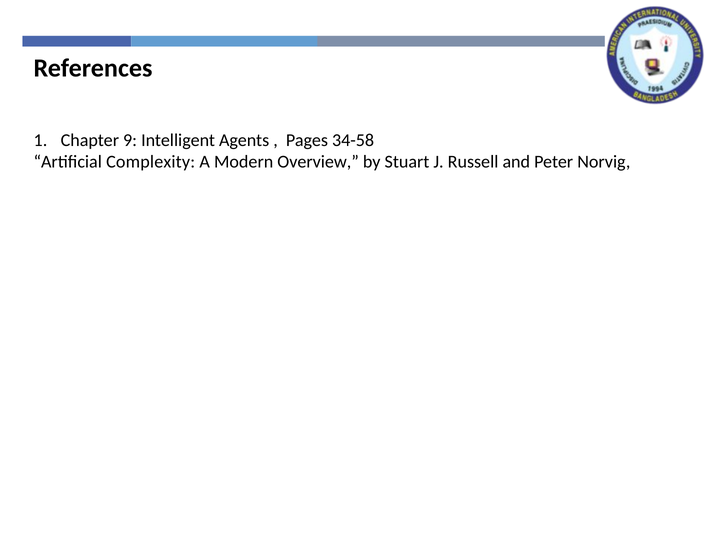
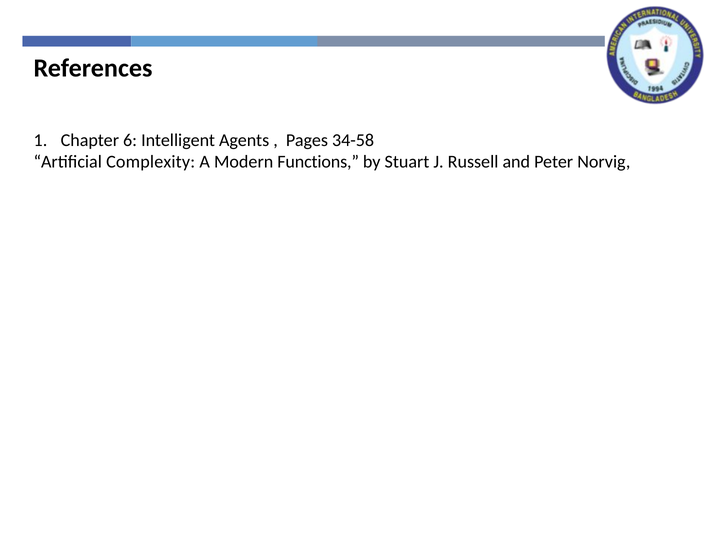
9: 9 -> 6
Overview: Overview -> Functions
